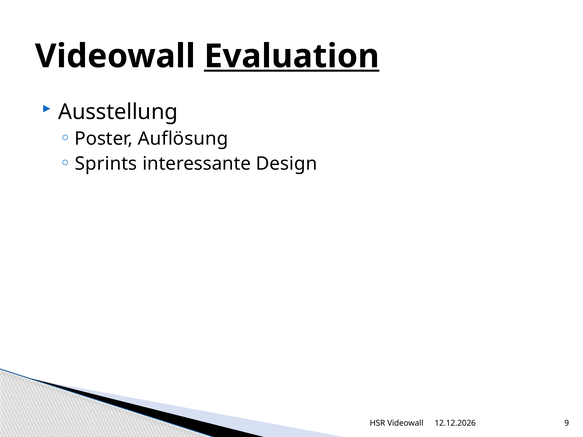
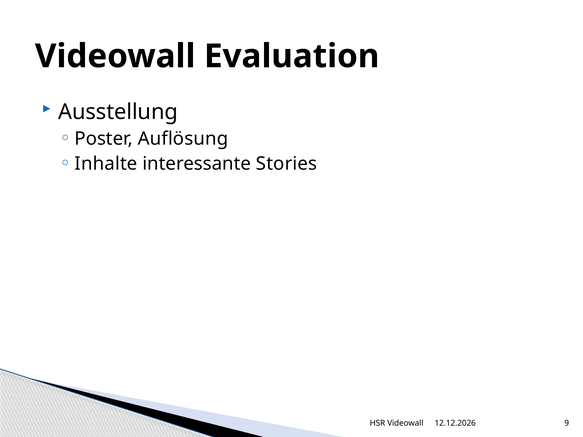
Evaluation underline: present -> none
Sprints: Sprints -> Inhalte
Design: Design -> Stories
